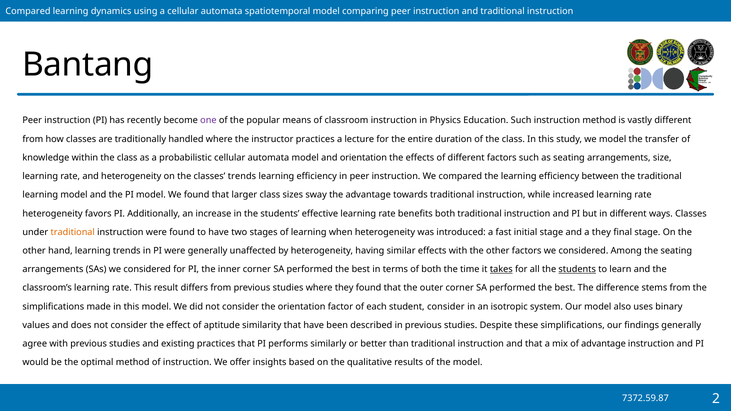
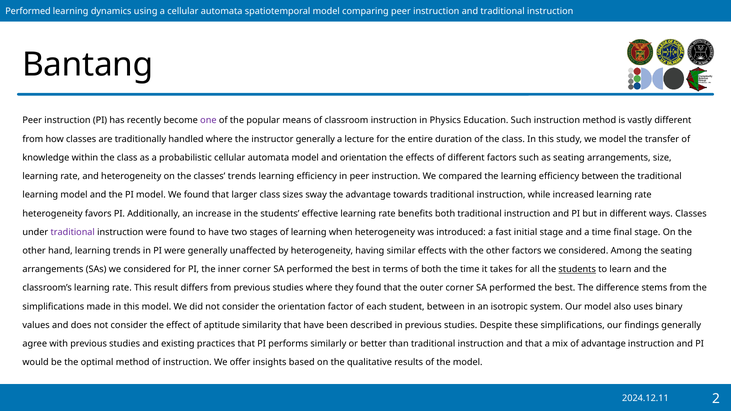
Compared at (28, 11): Compared -> Performed
instructor practices: practices -> generally
traditional at (73, 232) colour: orange -> purple
a they: they -> time
takes underline: present -> none
student consider: consider -> between
7372.59.87: 7372.59.87 -> 2024.12.11
